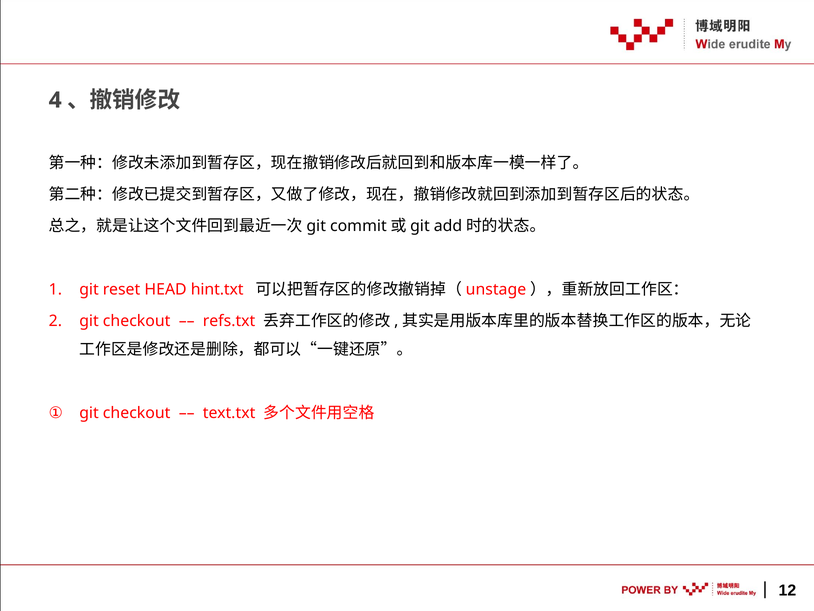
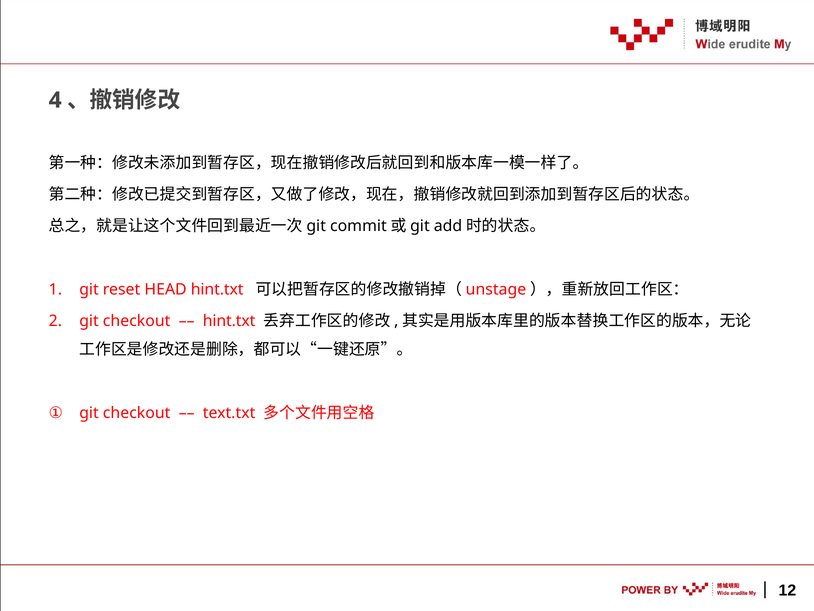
refs.txt at (229, 321): refs.txt -> hint.txt
